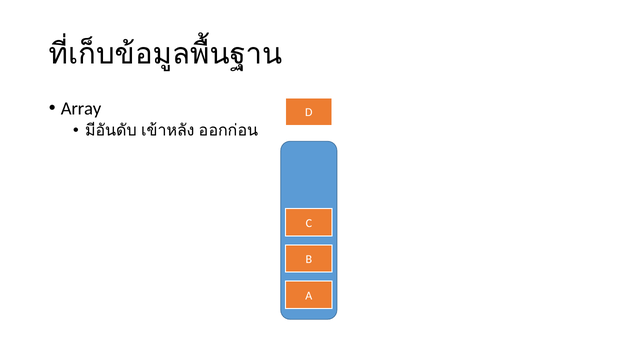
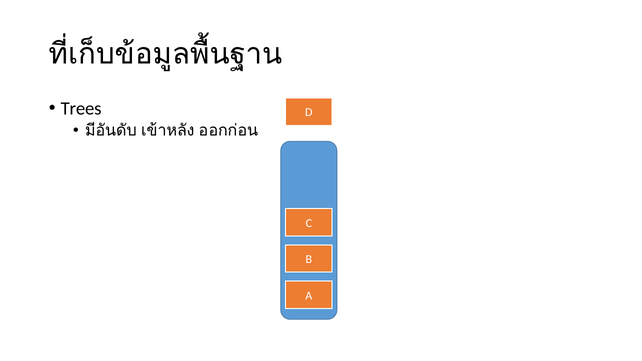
Array: Array -> Trees
